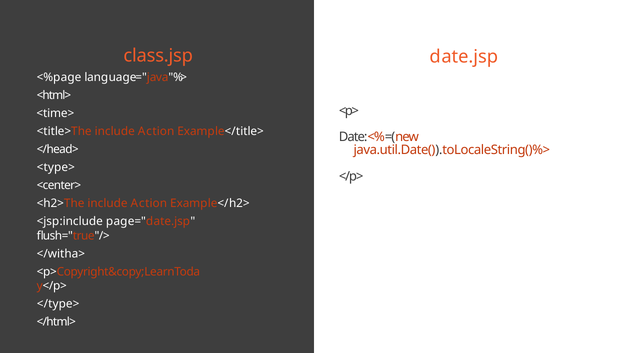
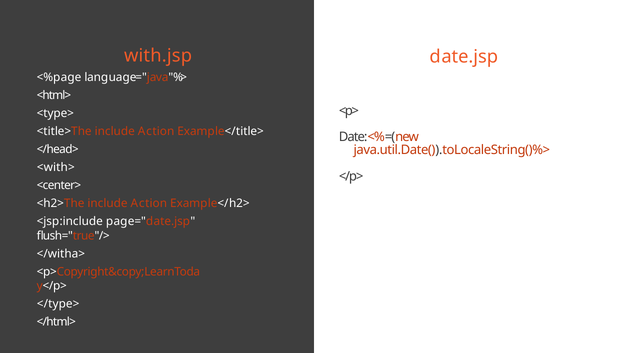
class.jsp: class.jsp -> with.jsp
<time>: <time> -> <type>
<type>: <type> -> <with>
